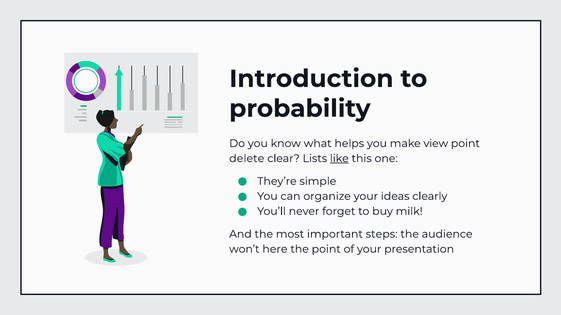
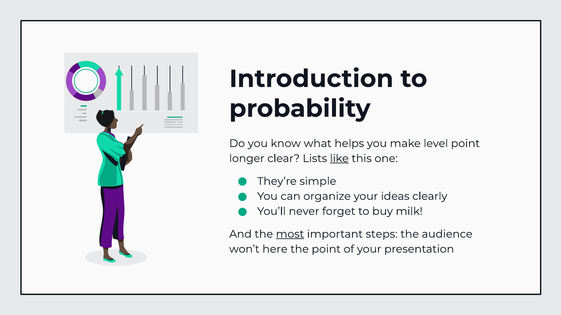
view: view -> level
delete: delete -> longer
most underline: none -> present
